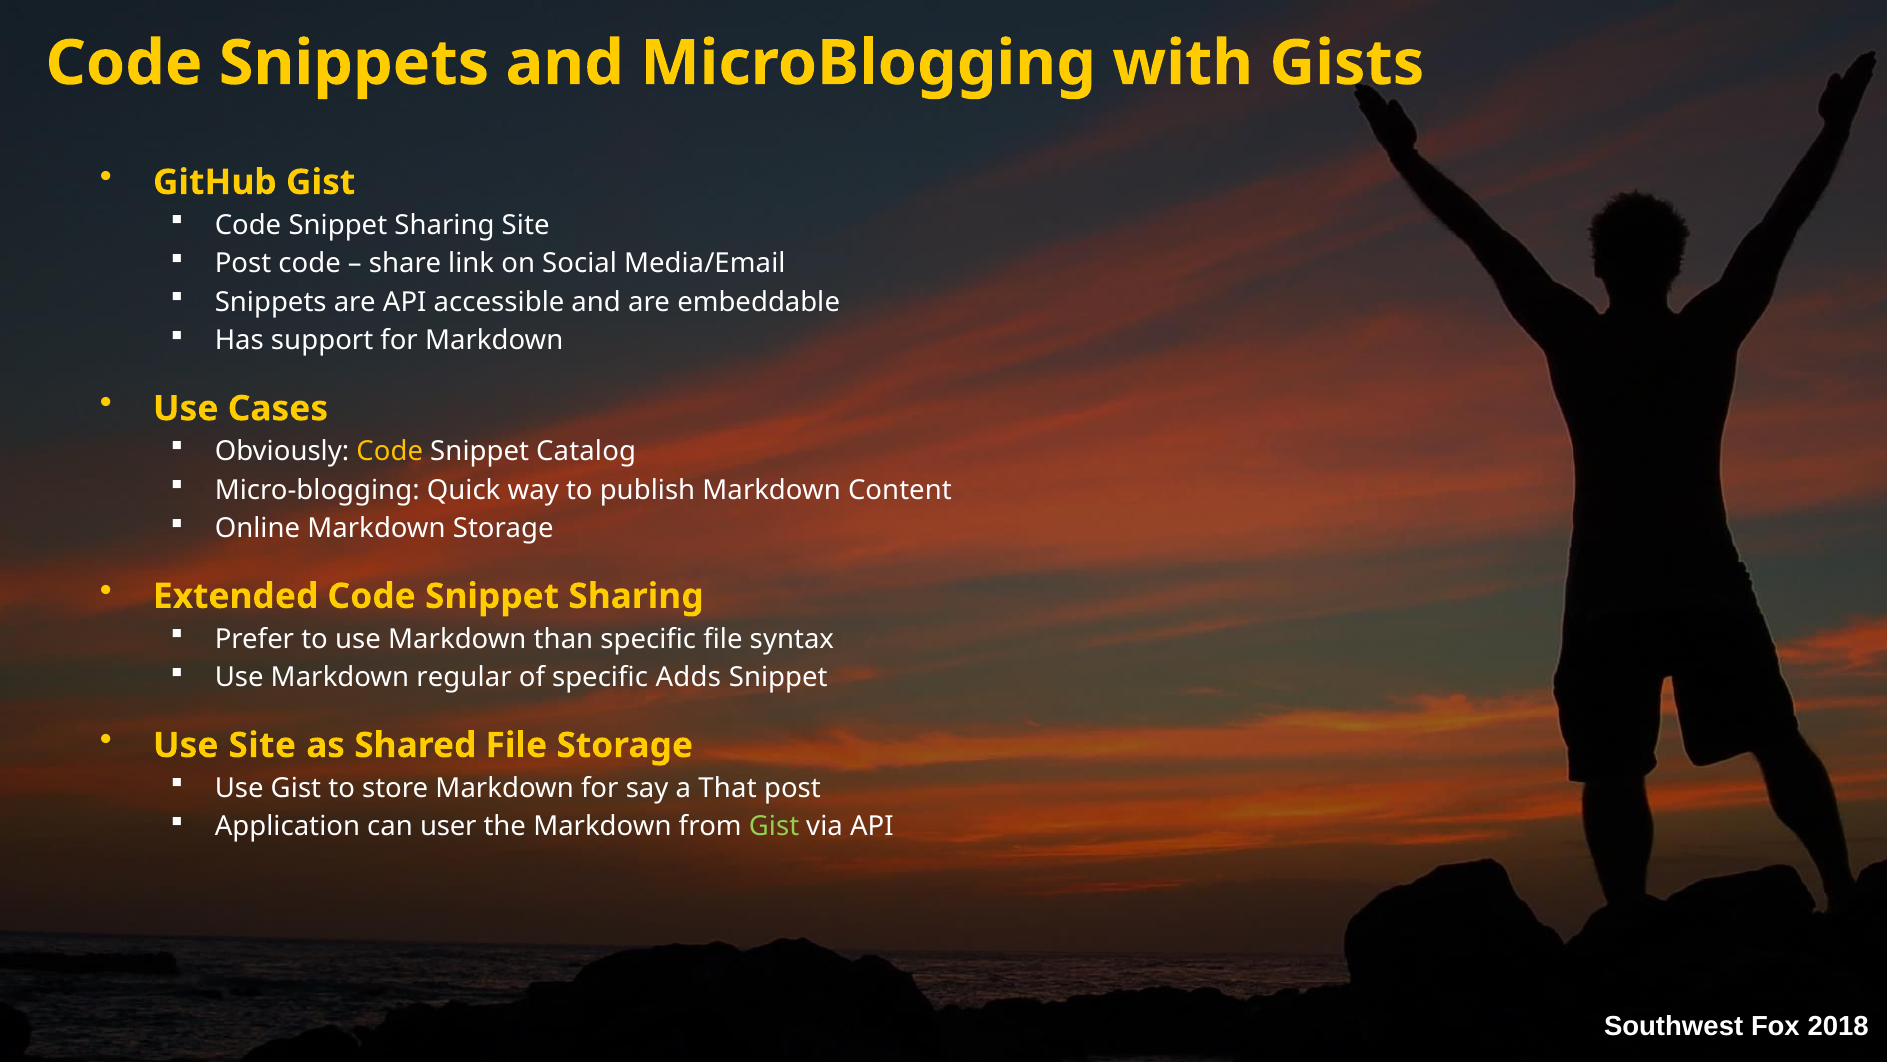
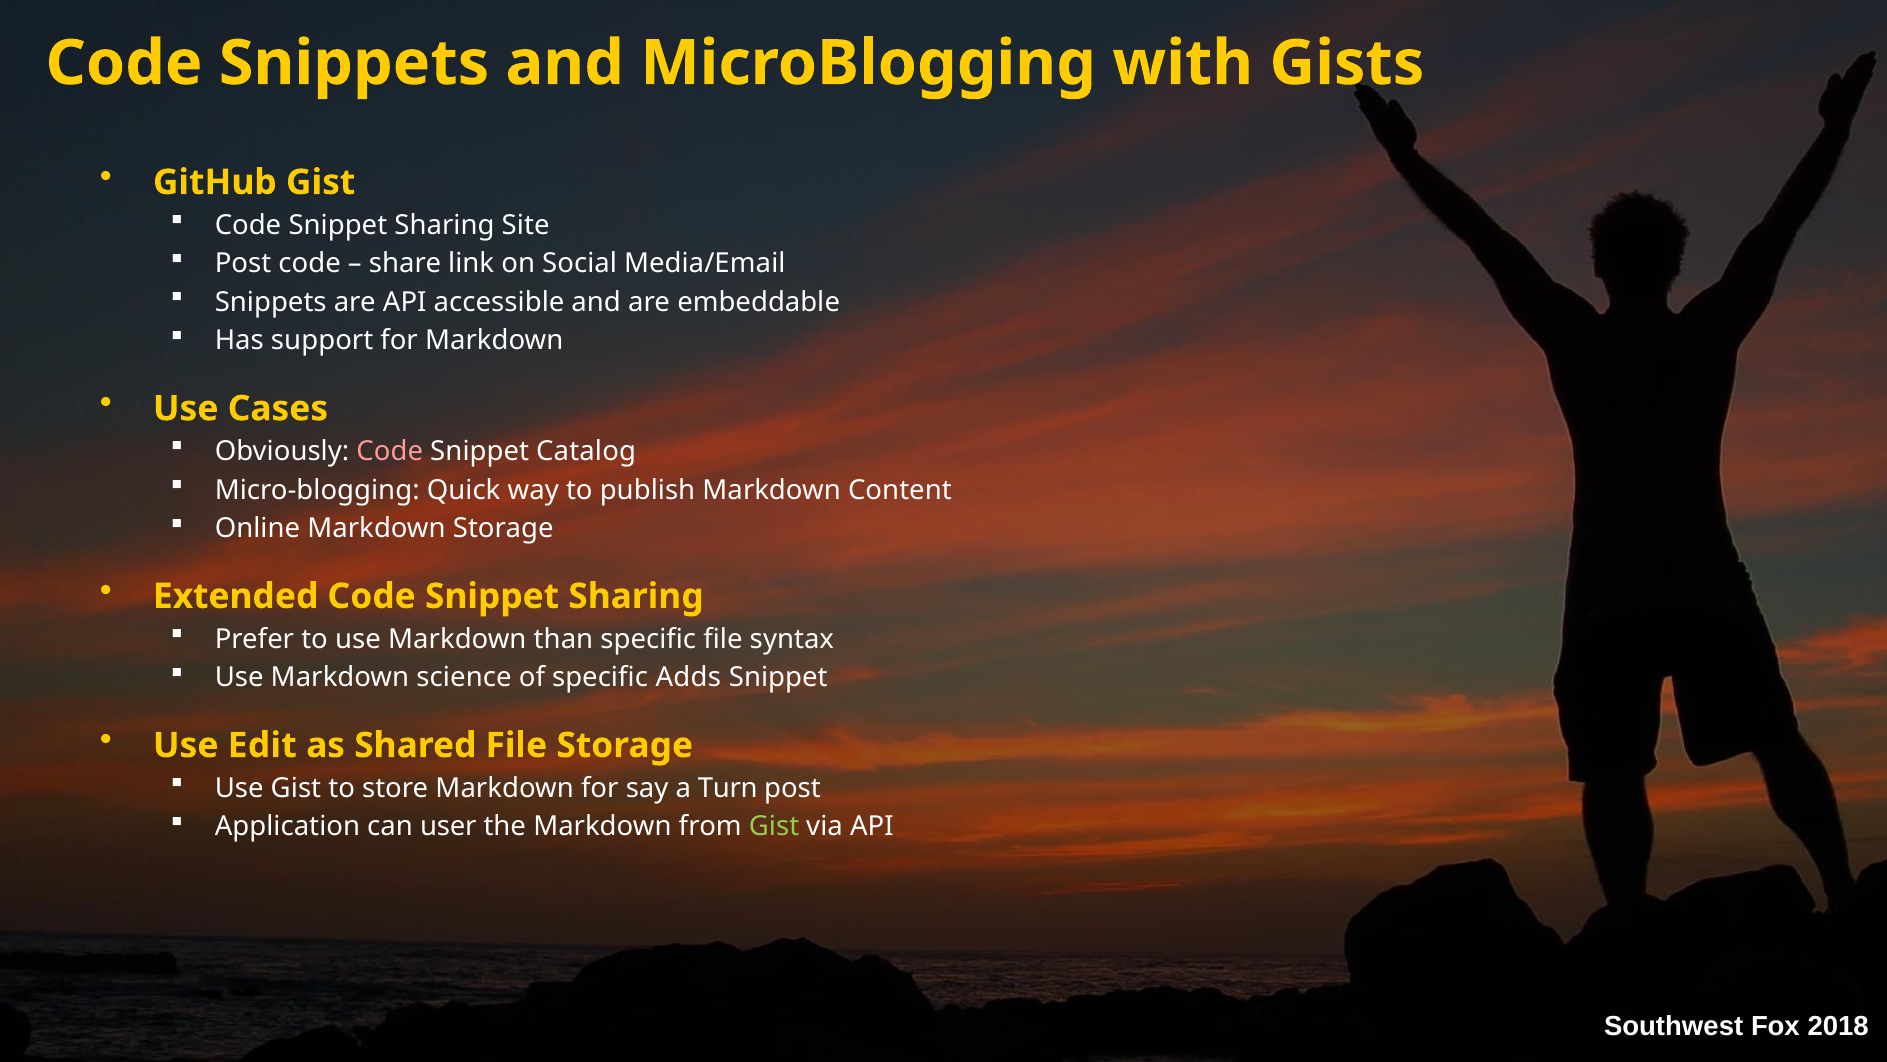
Code at (390, 451) colour: yellow -> pink
regular: regular -> science
Use Site: Site -> Edit
That: That -> Turn
